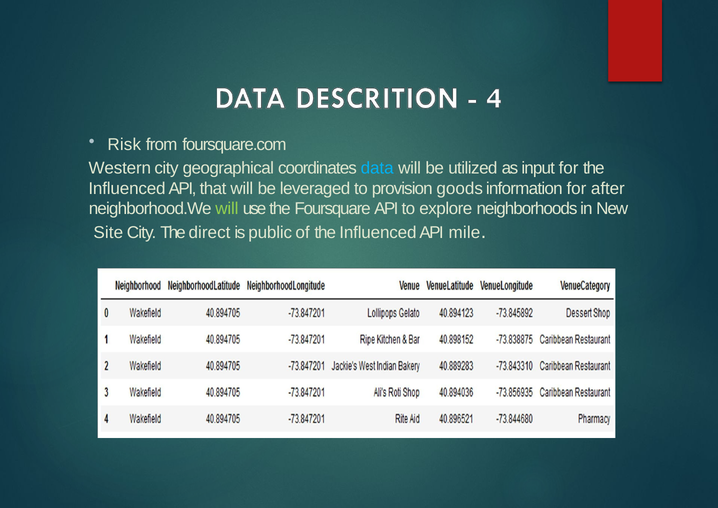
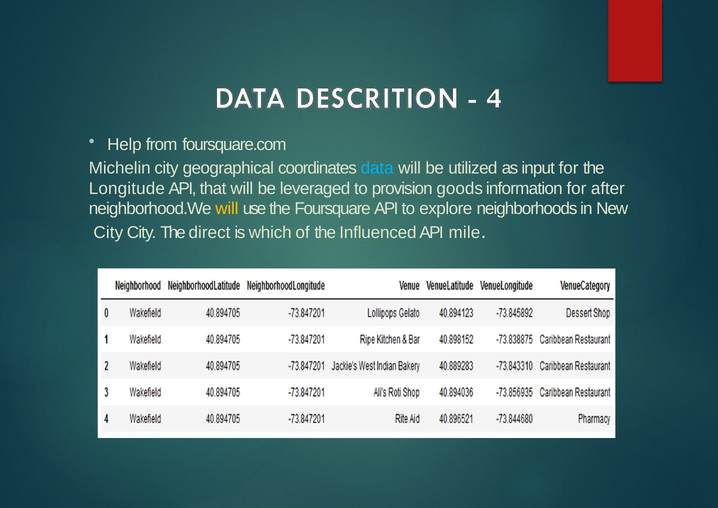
Risk: Risk -> Help
Western: Western -> Michelin
Influenced at (127, 188): Influenced -> Longitude
will at (227, 209) colour: light green -> yellow
Site at (108, 232): Site -> City
public: public -> which
